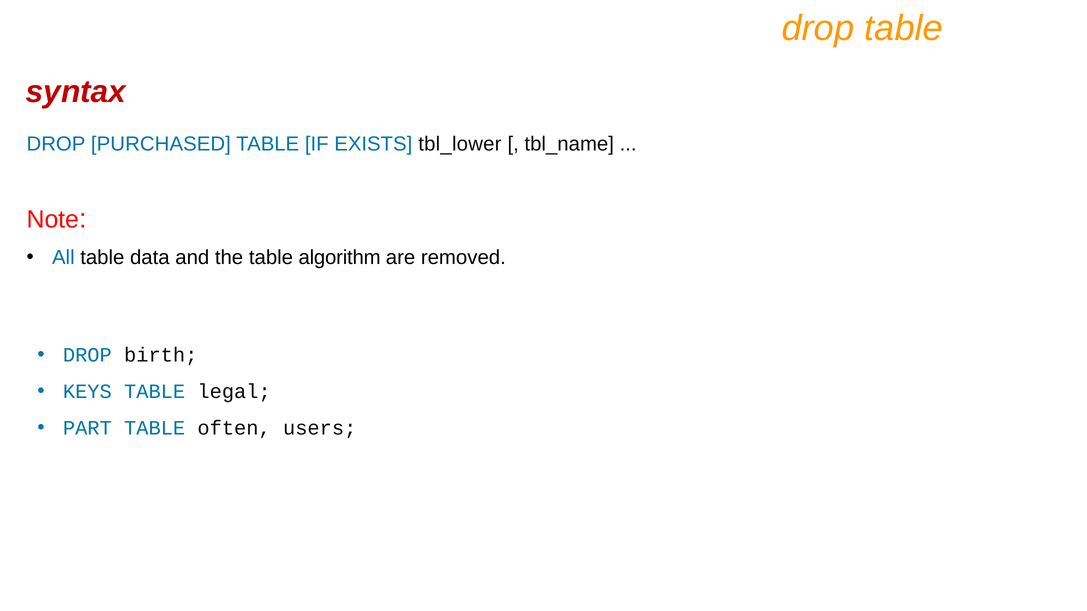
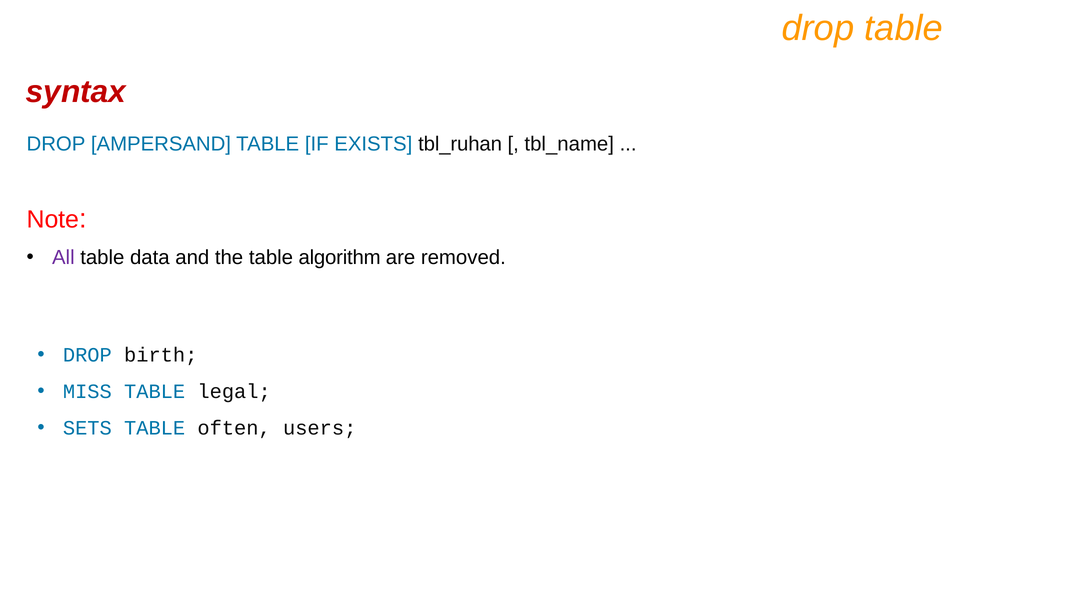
PURCHASED: PURCHASED -> AMPERSAND
tbl_lower: tbl_lower -> tbl_ruhan
All colour: blue -> purple
KEYS: KEYS -> MISS
PART: PART -> SETS
